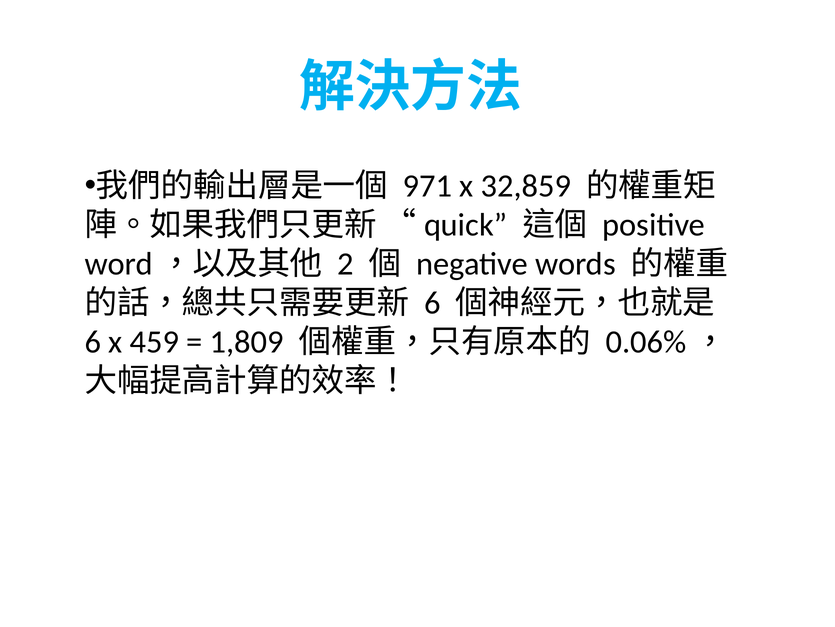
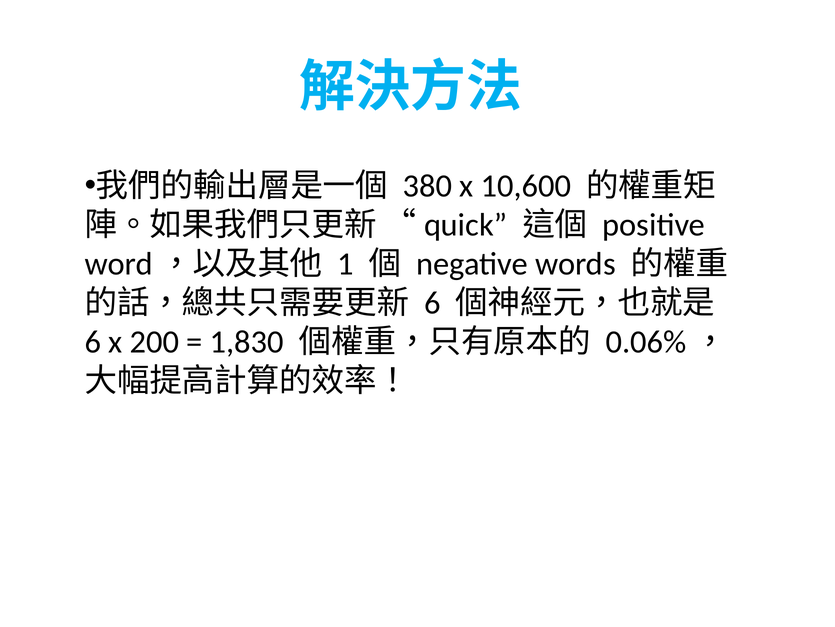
971: 971 -> 380
32,859: 32,859 -> 10,600
2: 2 -> 1
459: 459 -> 200
1,809: 1,809 -> 1,830
